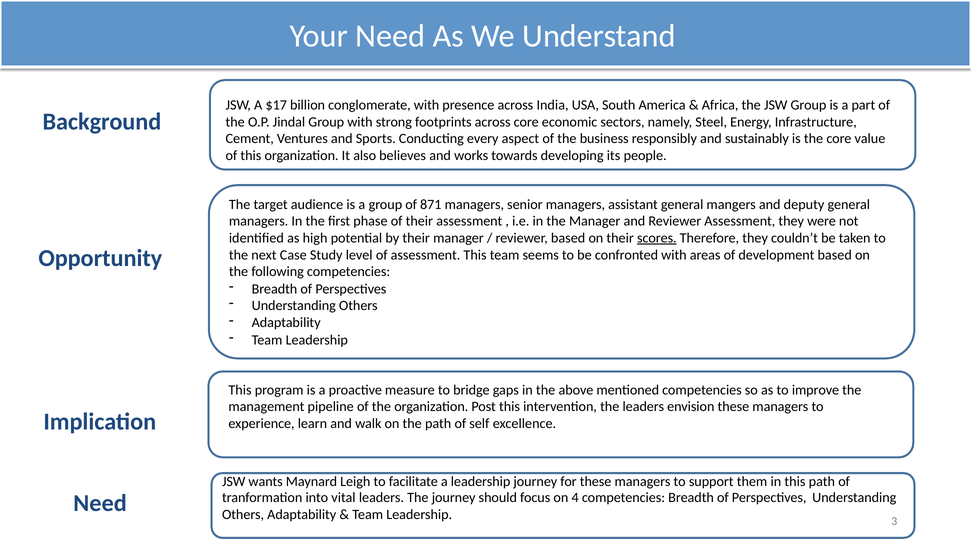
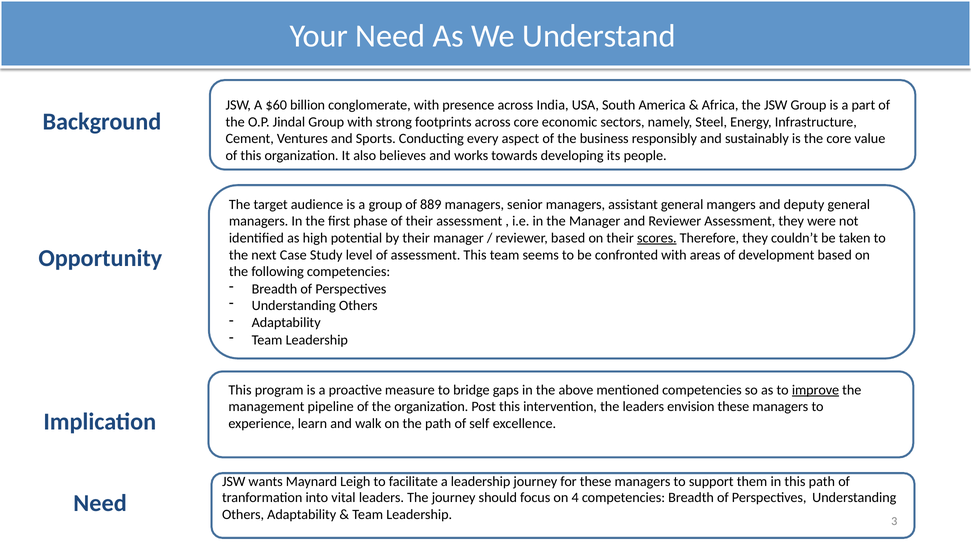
$17: $17 -> $60
871: 871 -> 889
improve underline: none -> present
